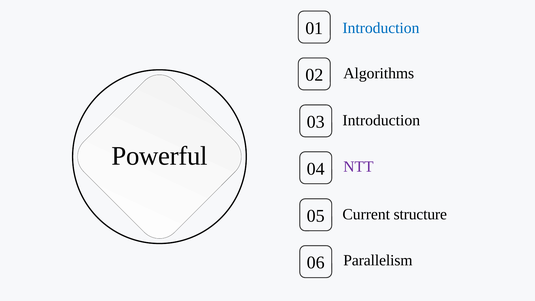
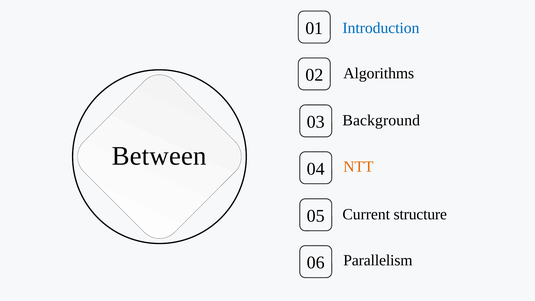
03 Introduction: Introduction -> Background
Powerful: Powerful -> Between
NTT colour: purple -> orange
